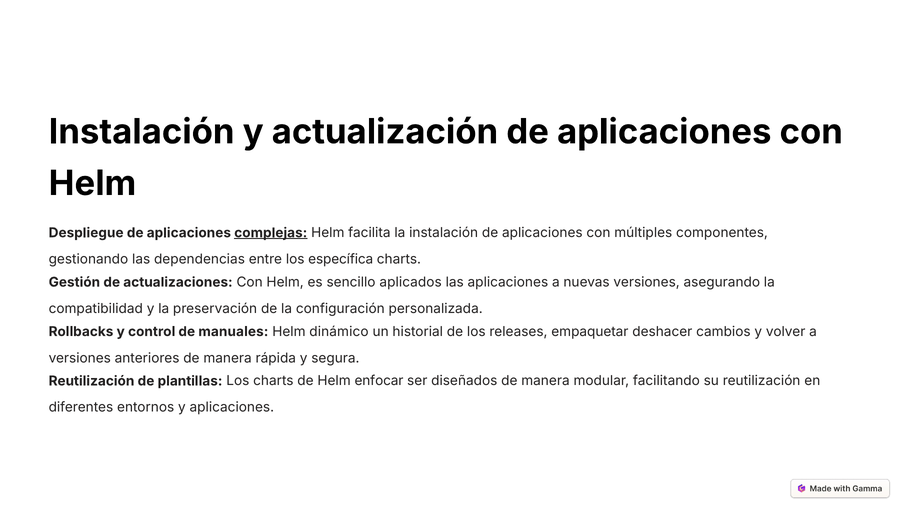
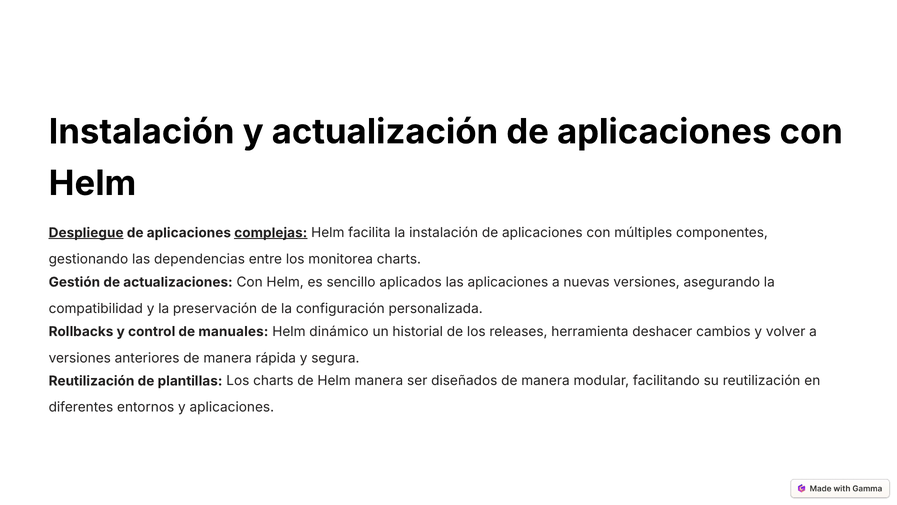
Despliegue underline: none -> present
específica: específica -> monitorea
empaquetar: empaquetar -> herramienta
Helm enfocar: enfocar -> manera
